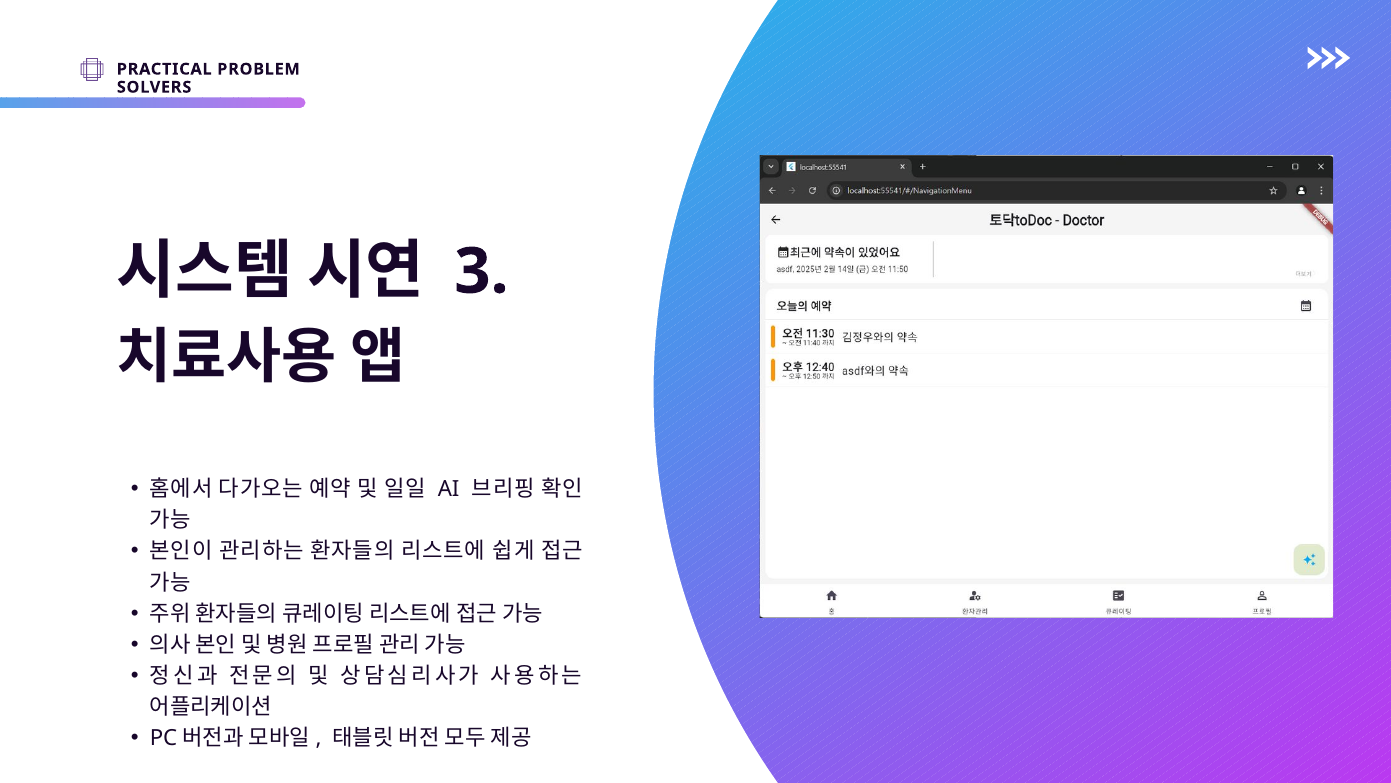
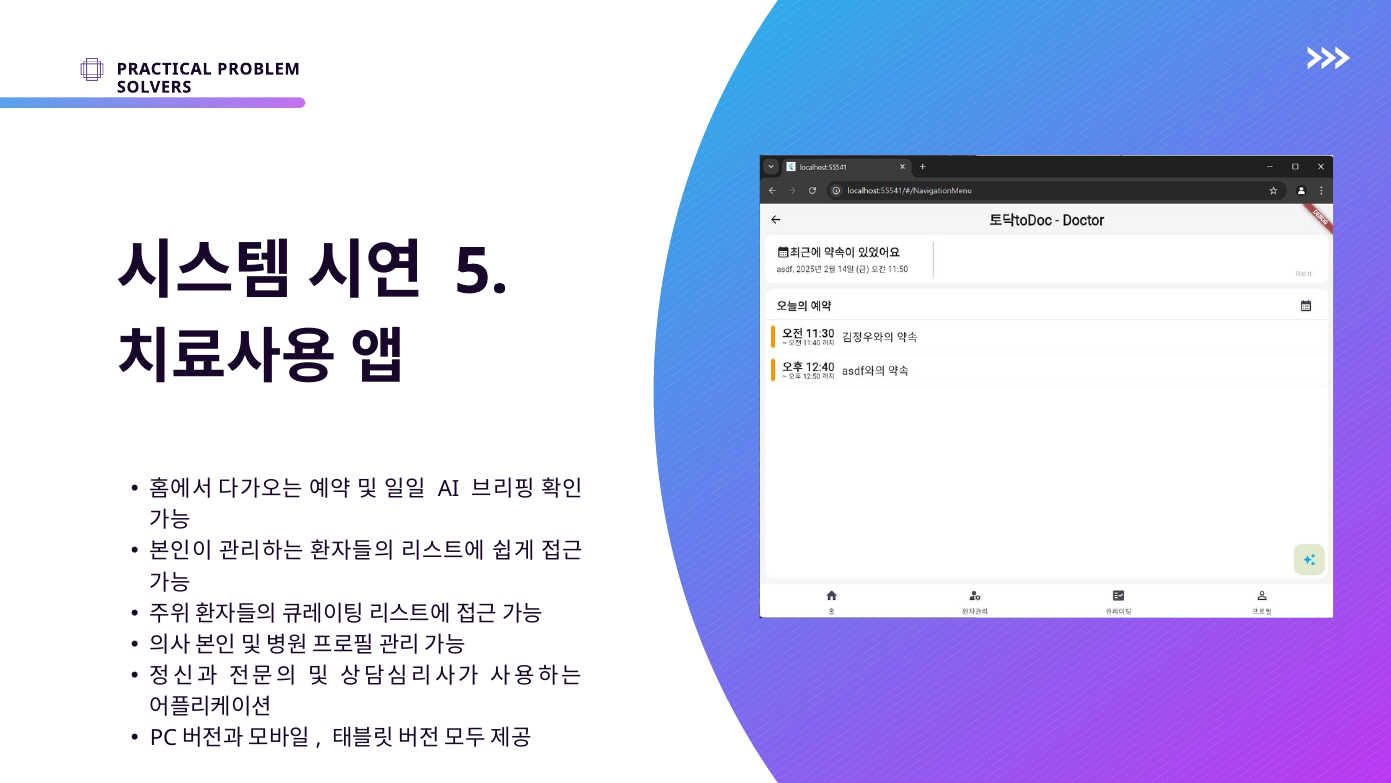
3: 3 -> 5
